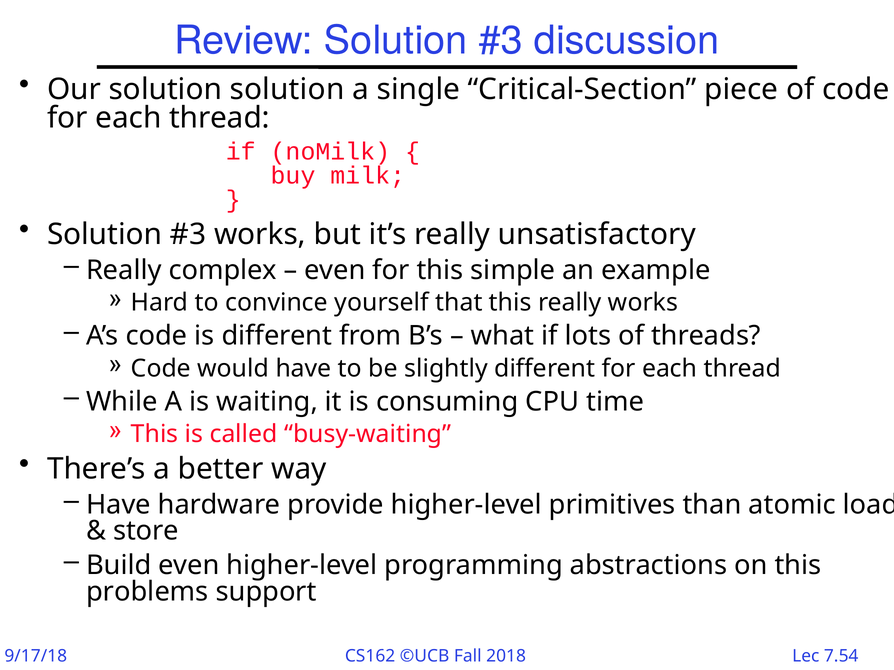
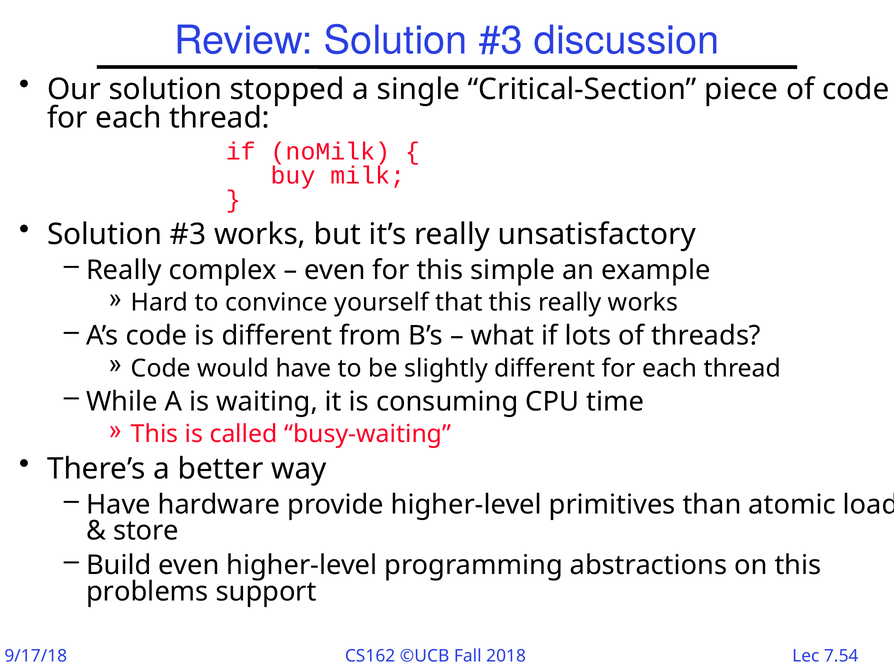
solution solution: solution -> stopped
